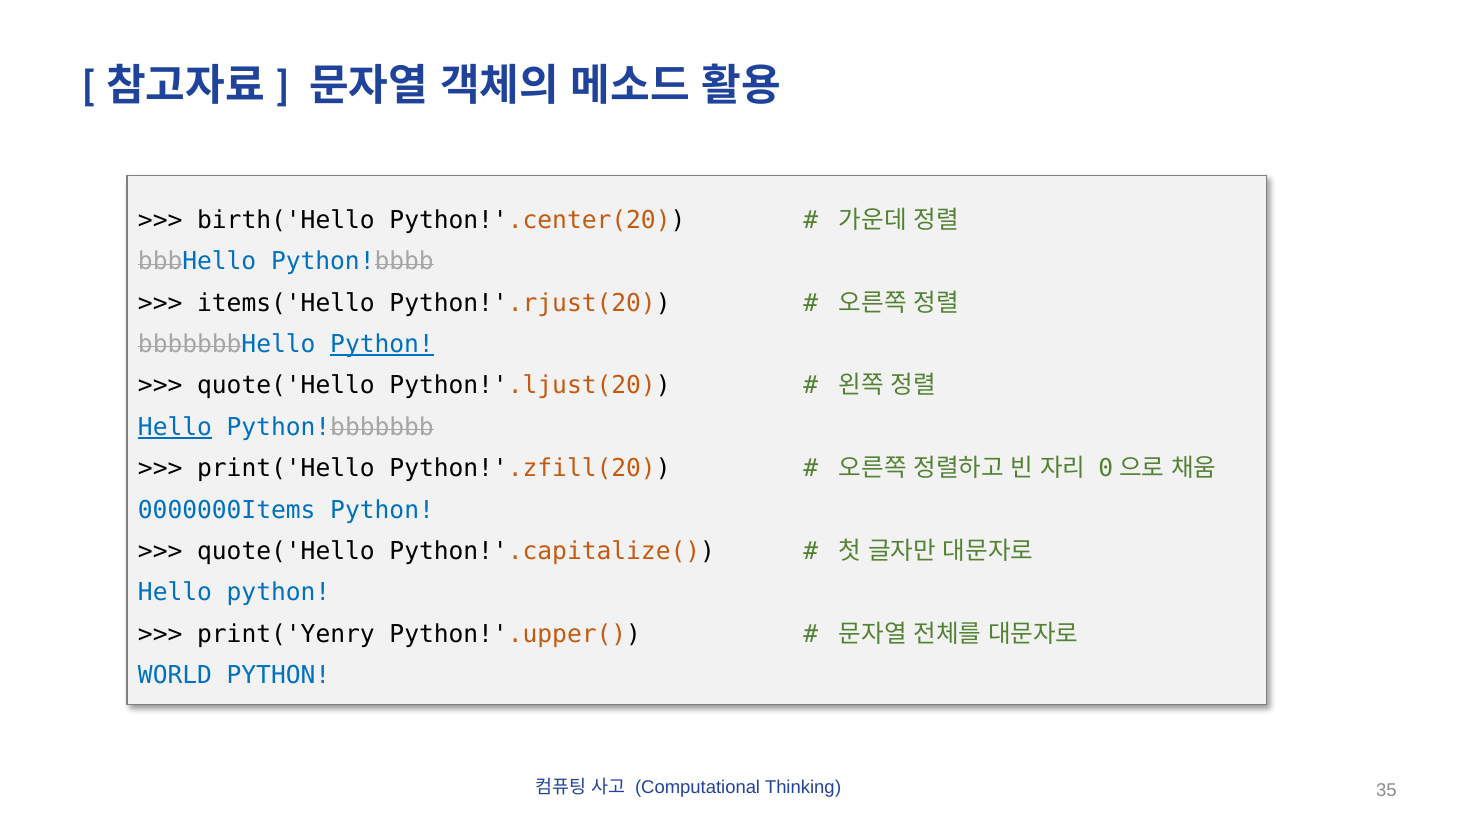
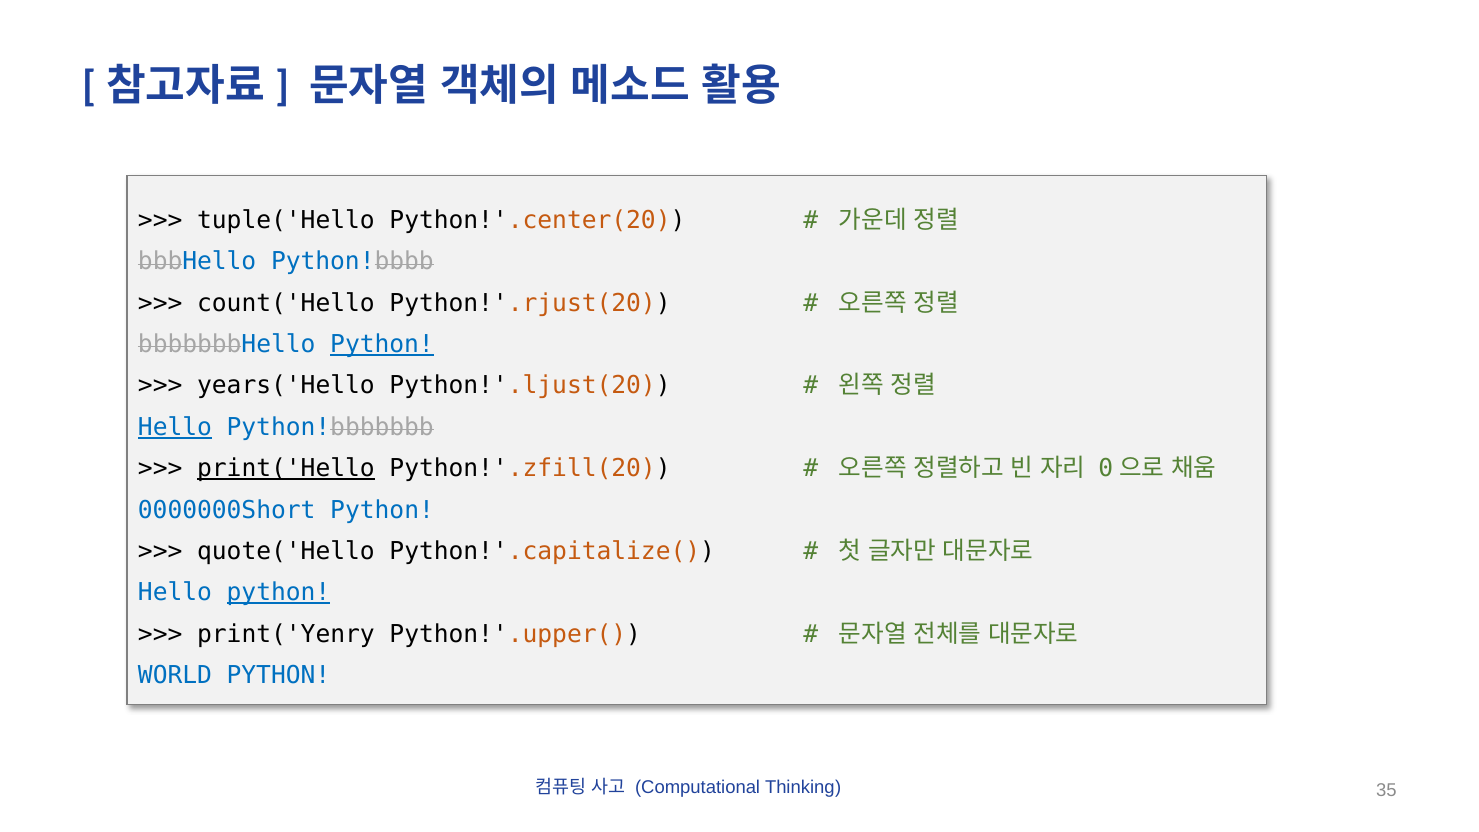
birth('Hello: birth('Hello -> tuple('Hello
items('Hello: items('Hello -> count('Hello
quote('Hello at (286, 386): quote('Hello -> years('Hello
print('Hello underline: none -> present
0000000Items: 0000000Items -> 0000000Short
python at (278, 593) underline: none -> present
